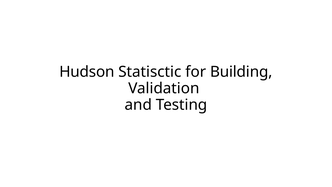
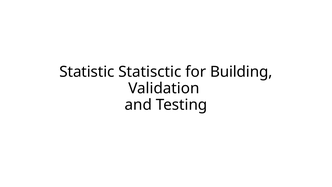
Hudson: Hudson -> Statistic
